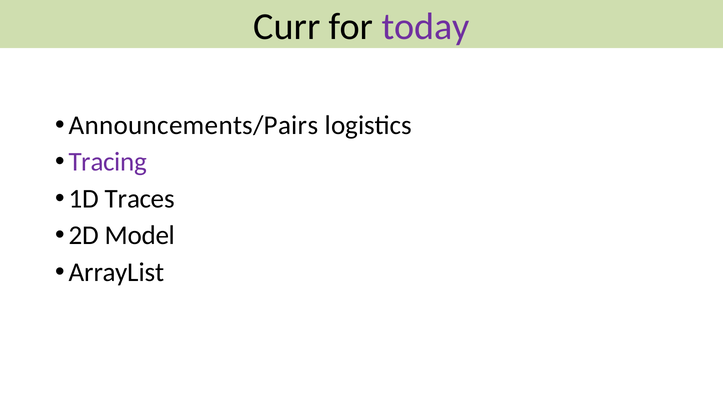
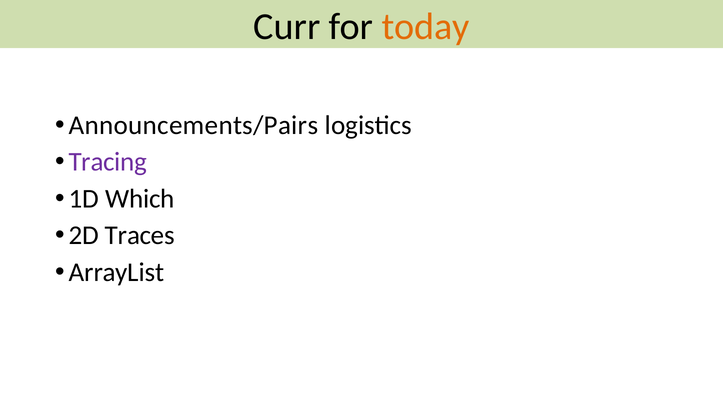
today colour: purple -> orange
Traces: Traces -> Which
Model: Model -> Traces
